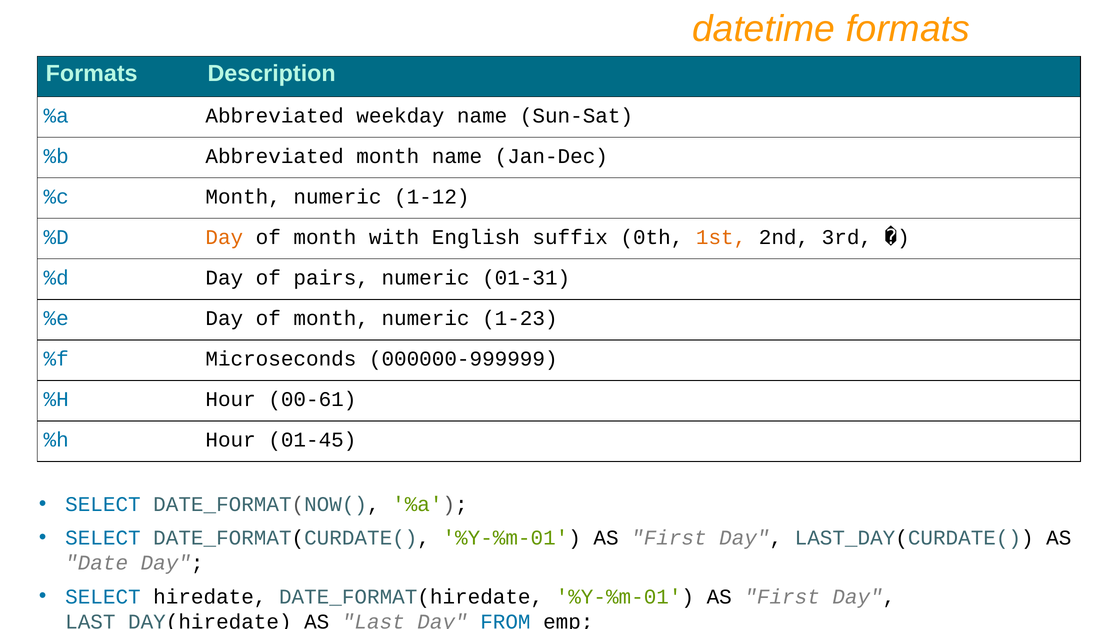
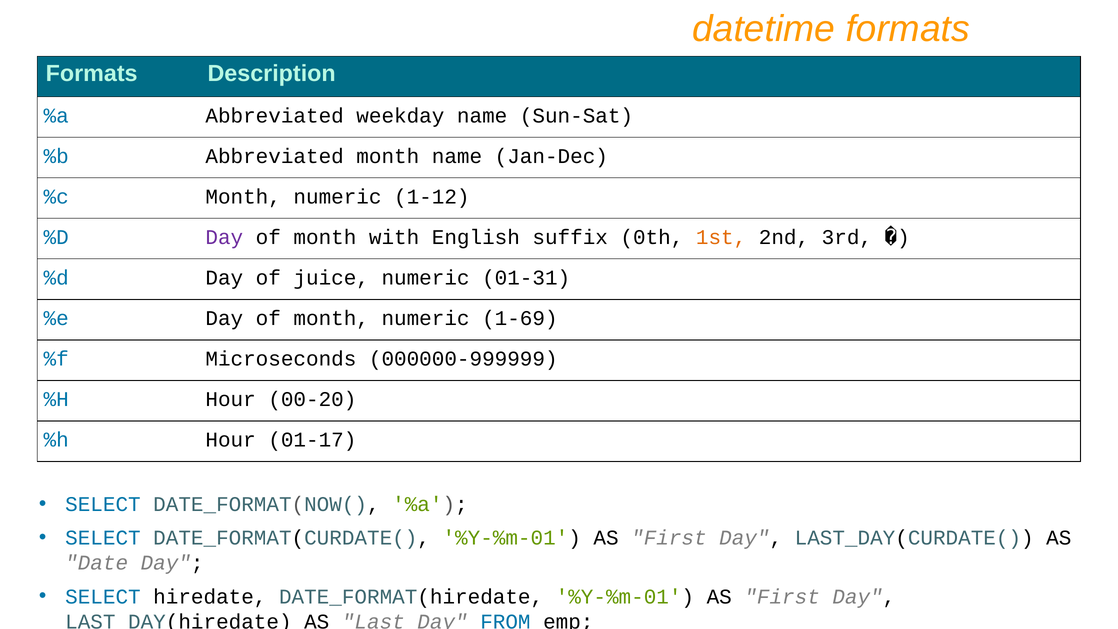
Day at (224, 237) colour: orange -> purple
pairs: pairs -> juice
1-23: 1-23 -> 1-69
00-61: 00-61 -> 00-20
01-45: 01-45 -> 01-17
